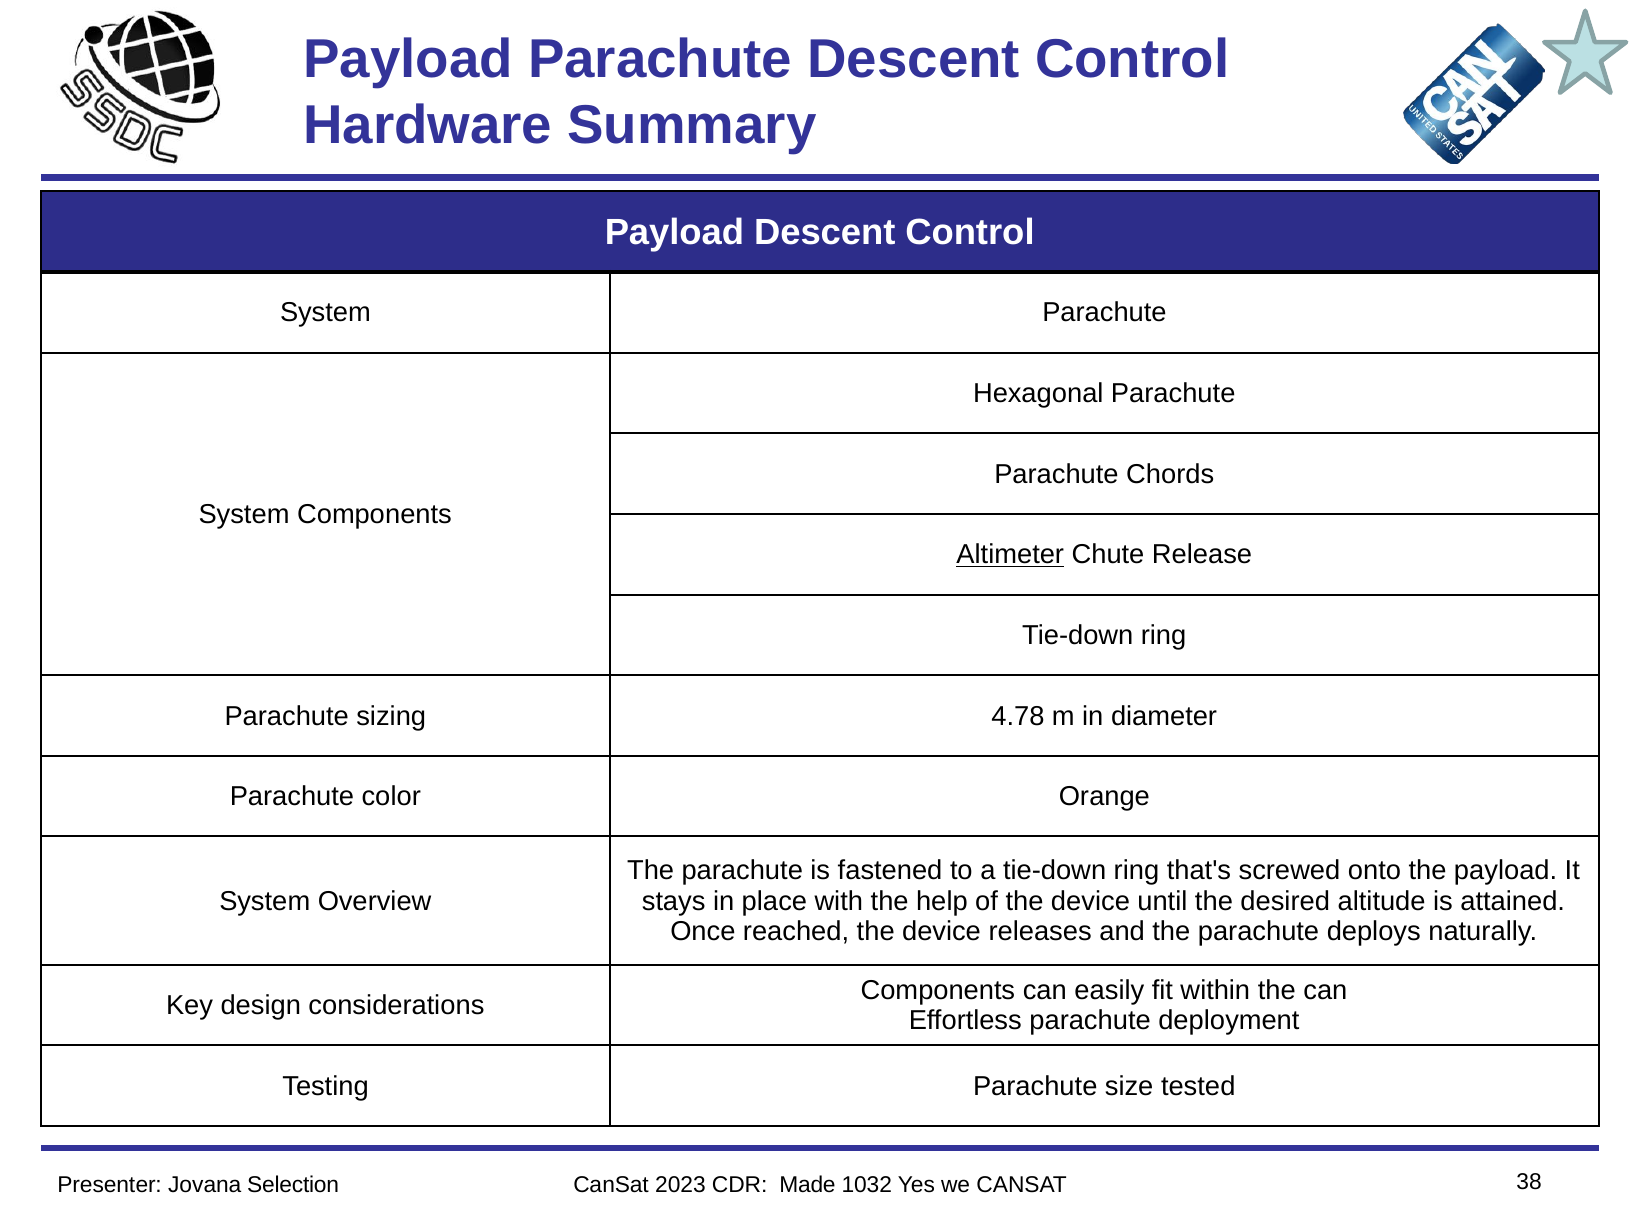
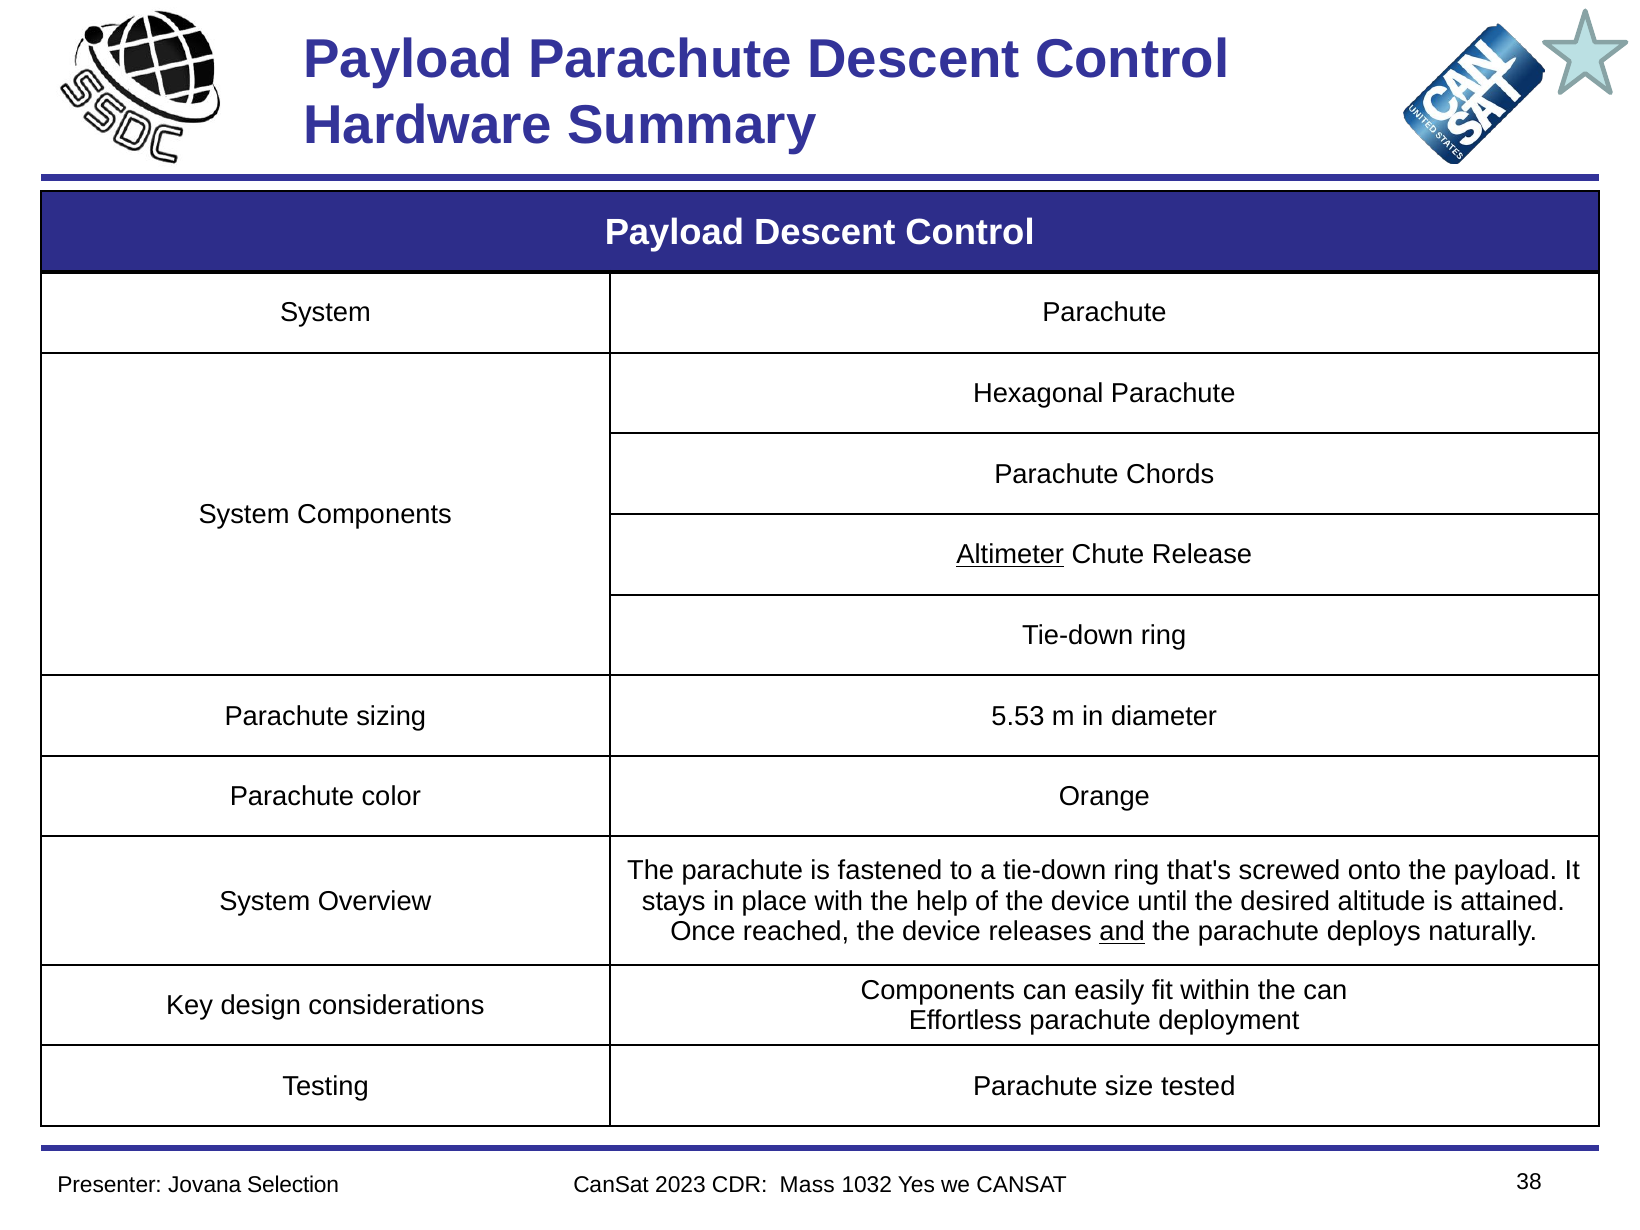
4.78: 4.78 -> 5.53
and underline: none -> present
Made: Made -> Mass
